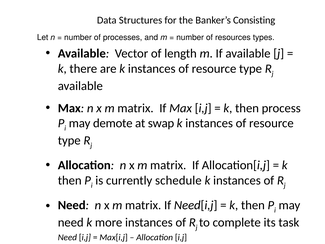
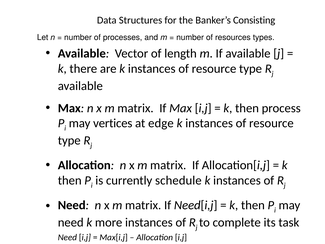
demote: demote -> vertices
swap: swap -> edge
